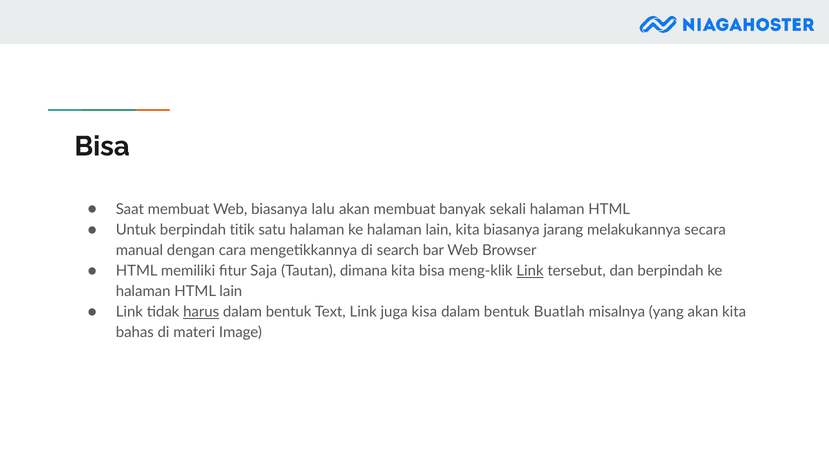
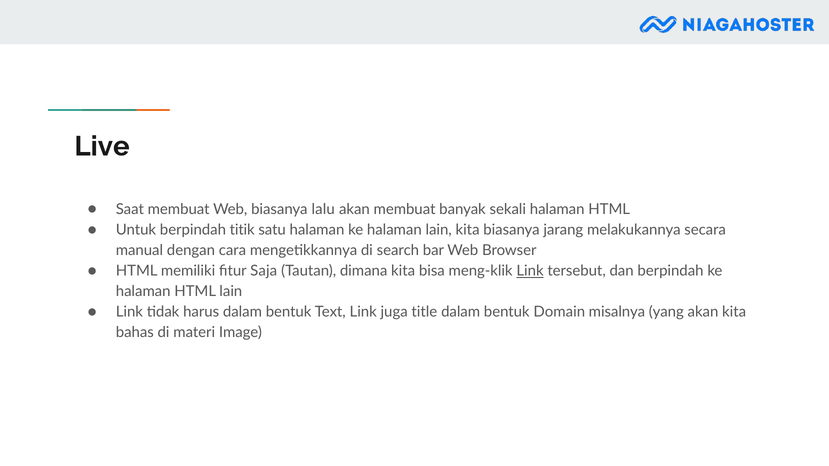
Bisa at (102, 146): Bisa -> Live
harus underline: present -> none
kisa: kisa -> title
Buatlah: Buatlah -> Domain
